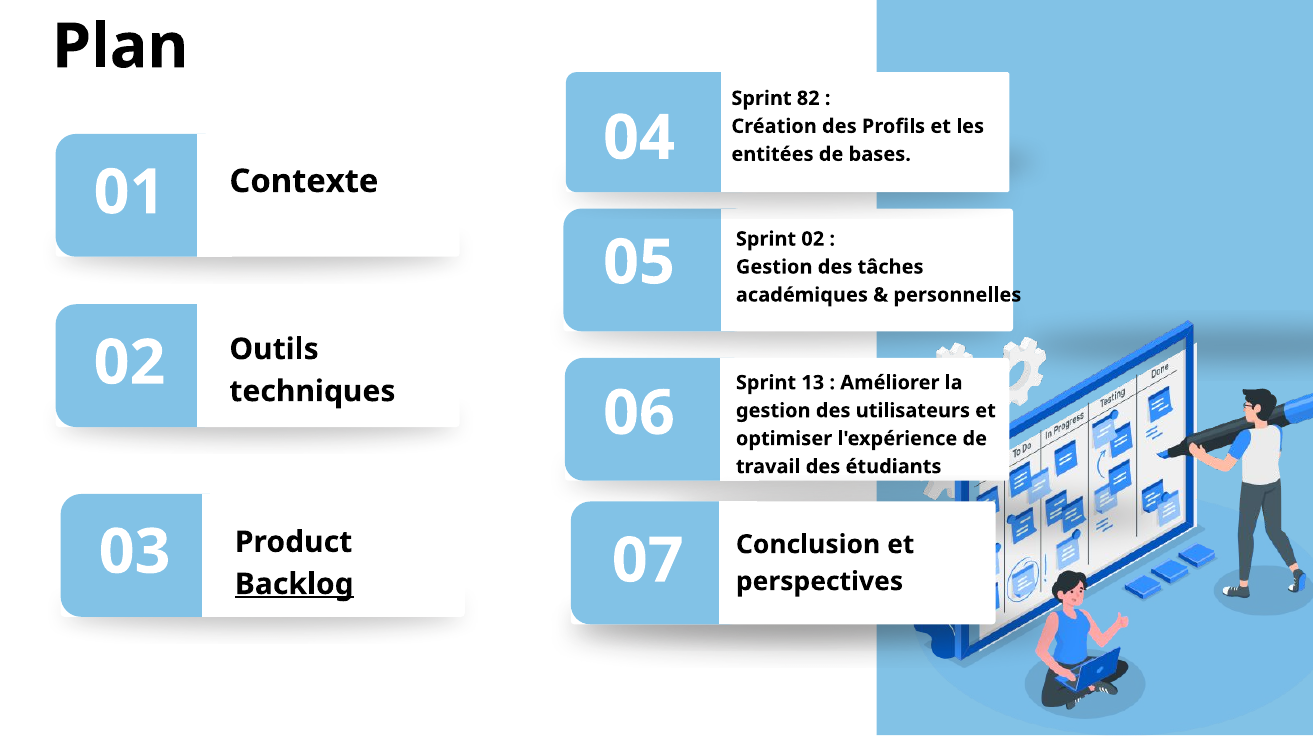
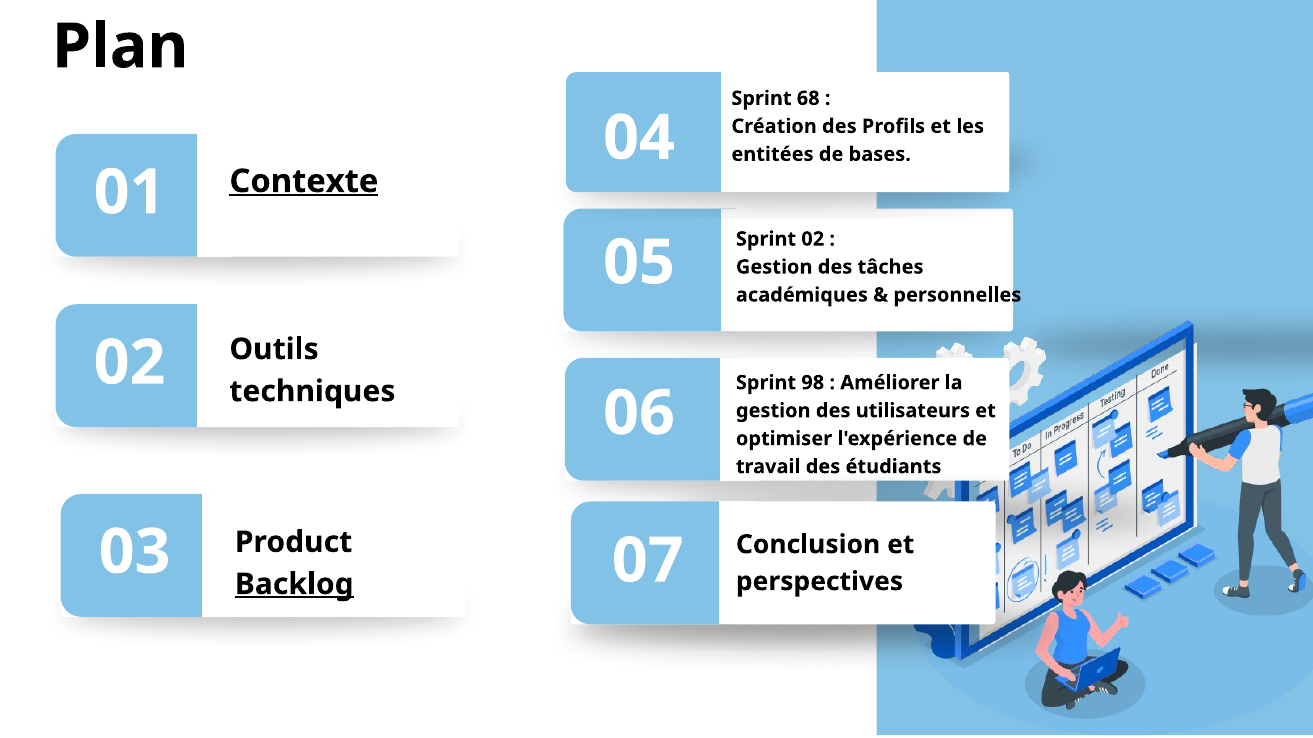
82: 82 -> 68
Contexte underline: none -> present
13: 13 -> 98
